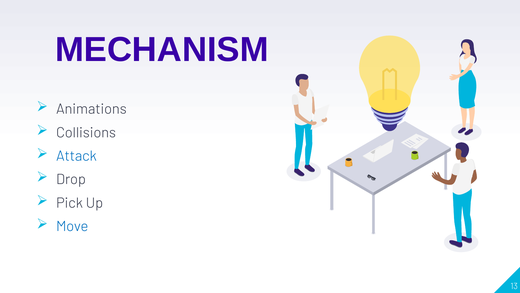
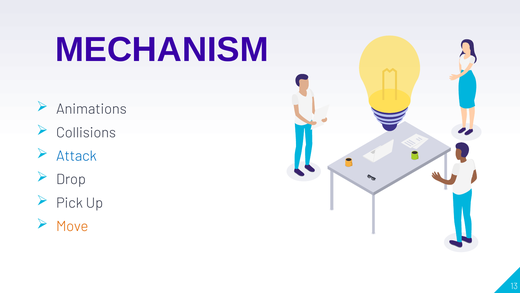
Move colour: blue -> orange
